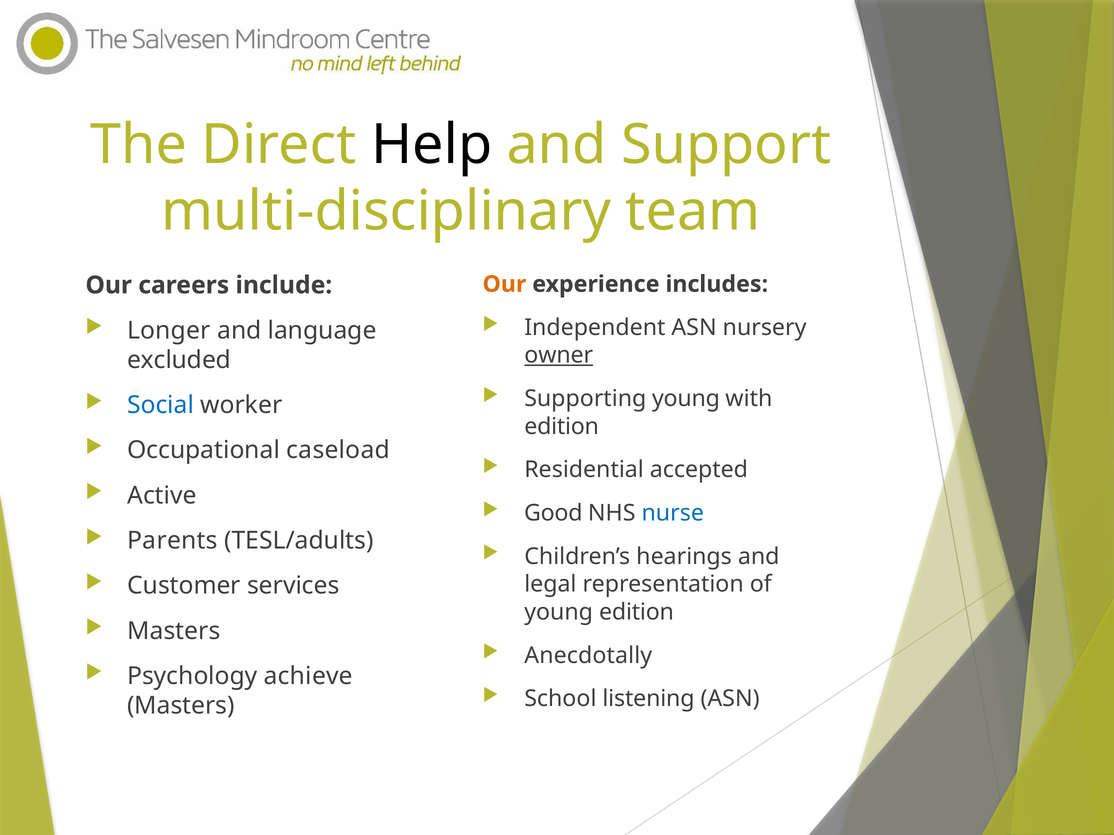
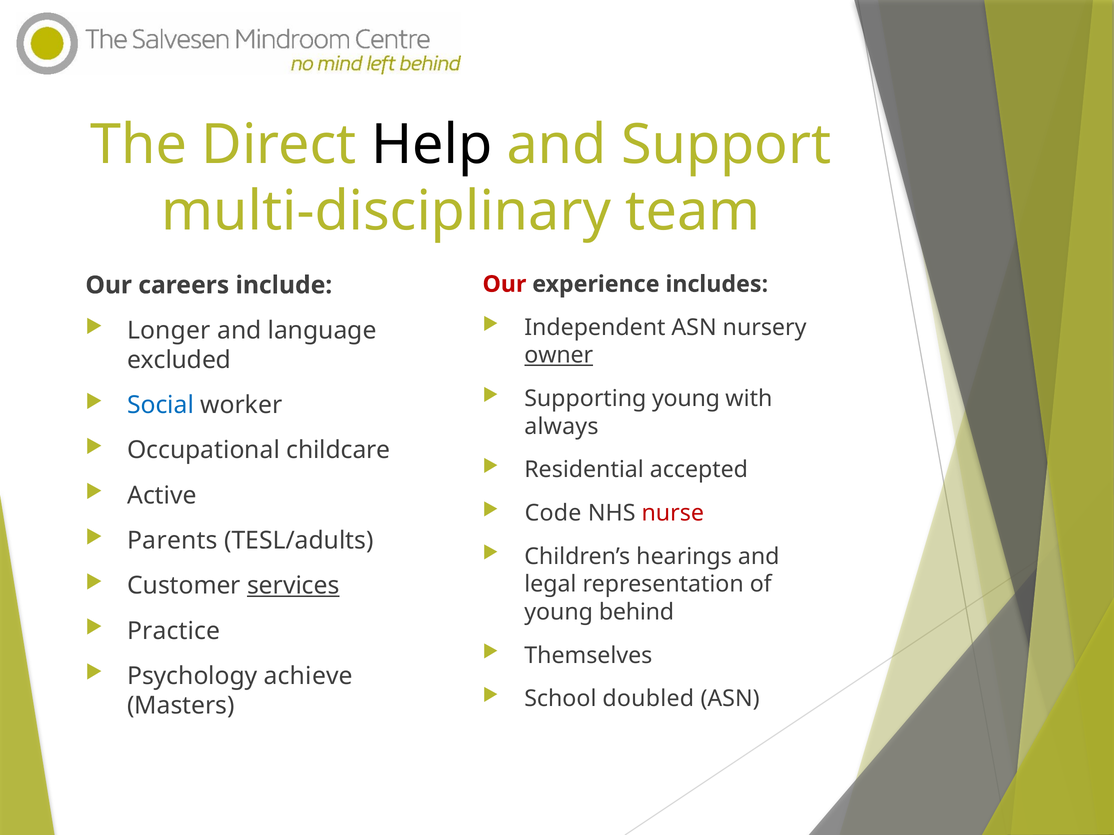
Our at (504, 284) colour: orange -> red
edition at (562, 427): edition -> always
caseload: caseload -> childcare
Good: Good -> Code
nurse colour: blue -> red
services underline: none -> present
young edition: edition -> behind
Masters at (174, 631): Masters -> Practice
Anecdotally: Anecdotally -> Themselves
listening: listening -> doubled
